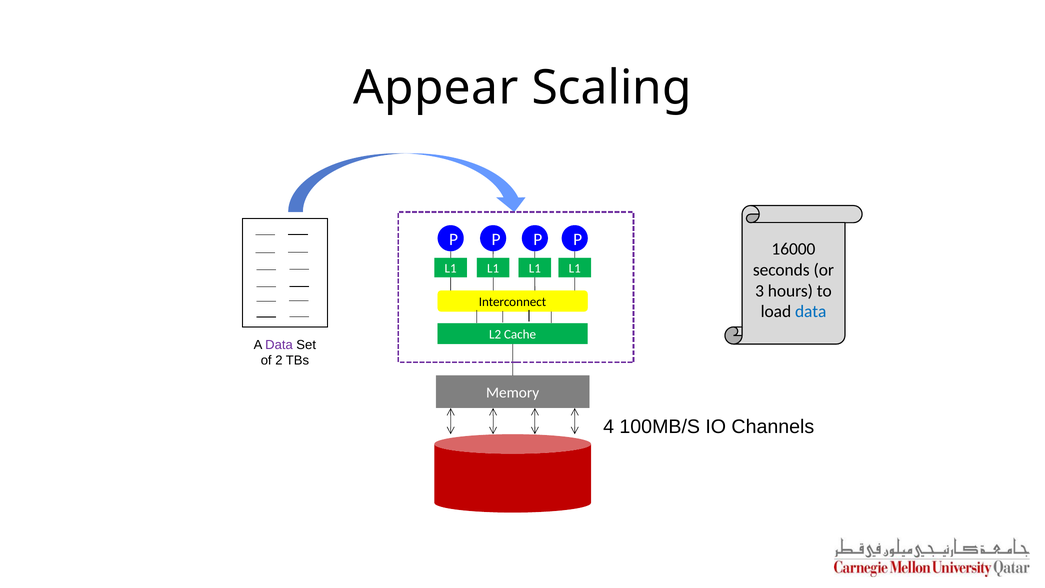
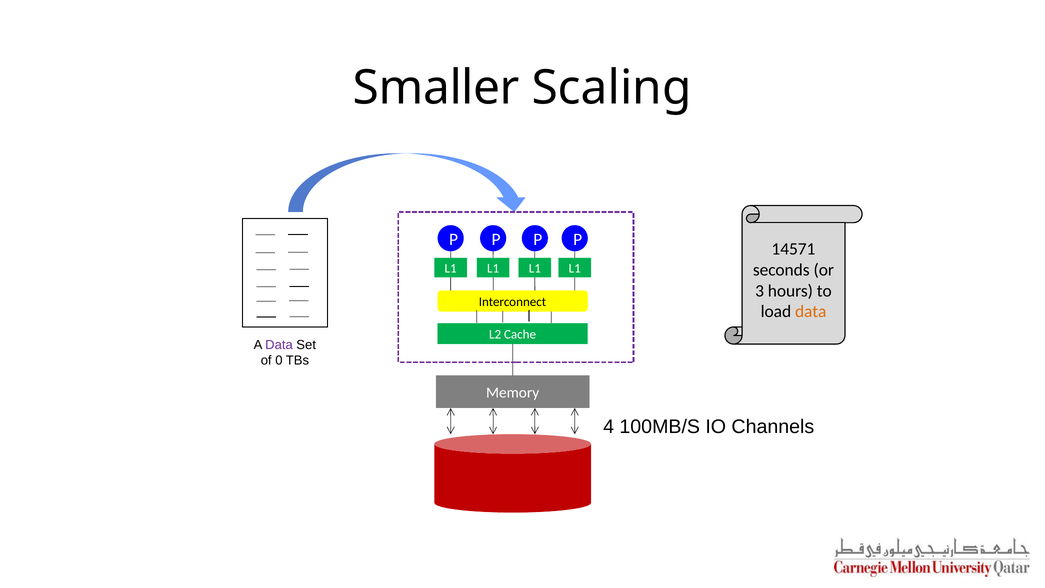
Appear: Appear -> Smaller
16000: 16000 -> 14571
data at (811, 312) colour: blue -> orange
2: 2 -> 0
